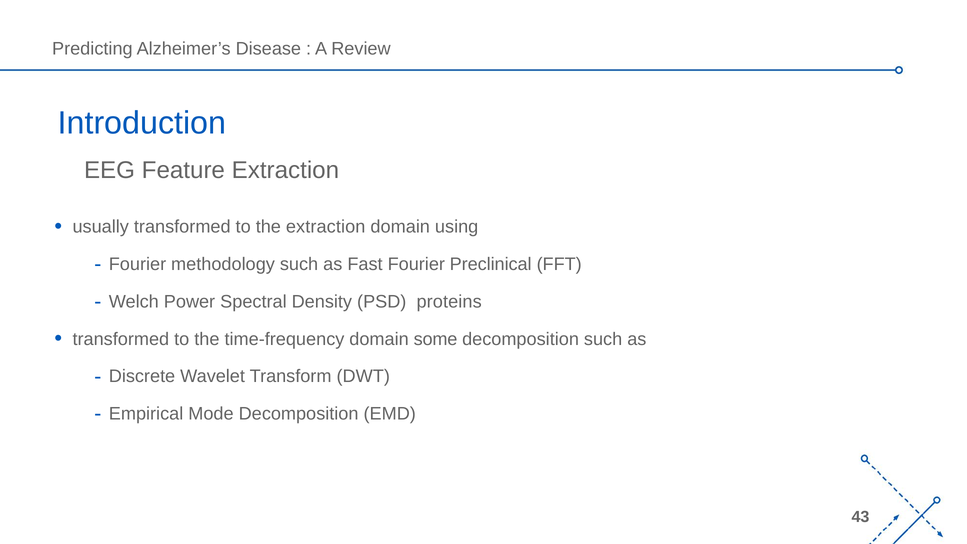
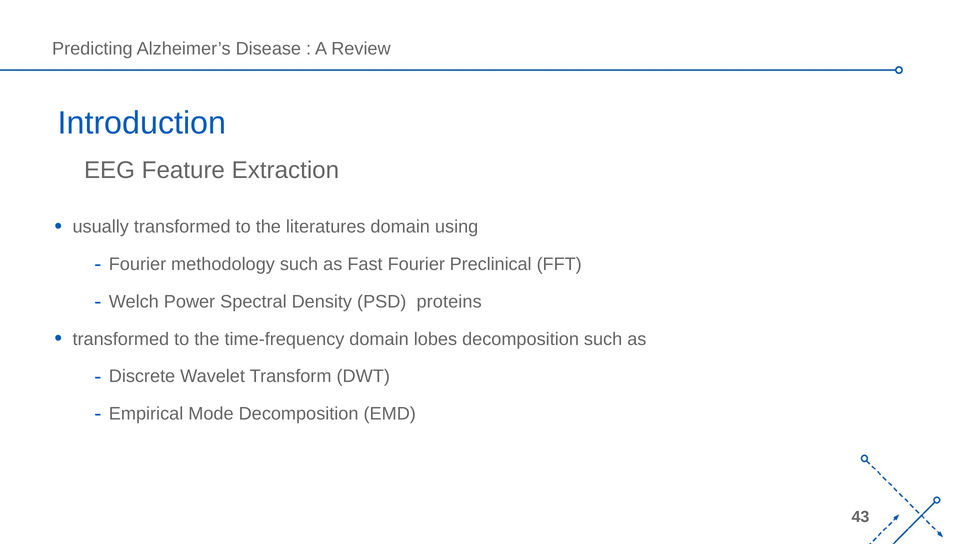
the extraction: extraction -> literatures
some: some -> lobes
